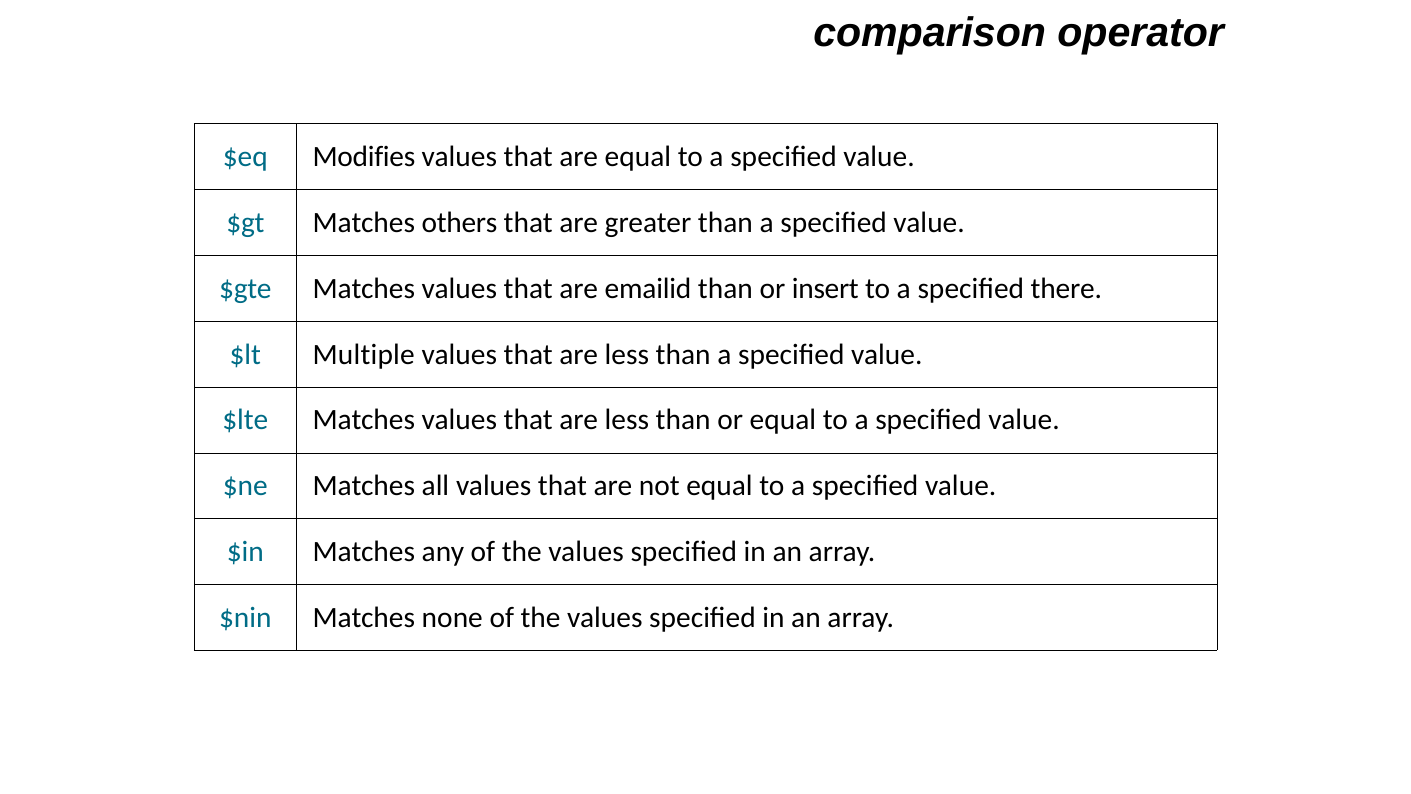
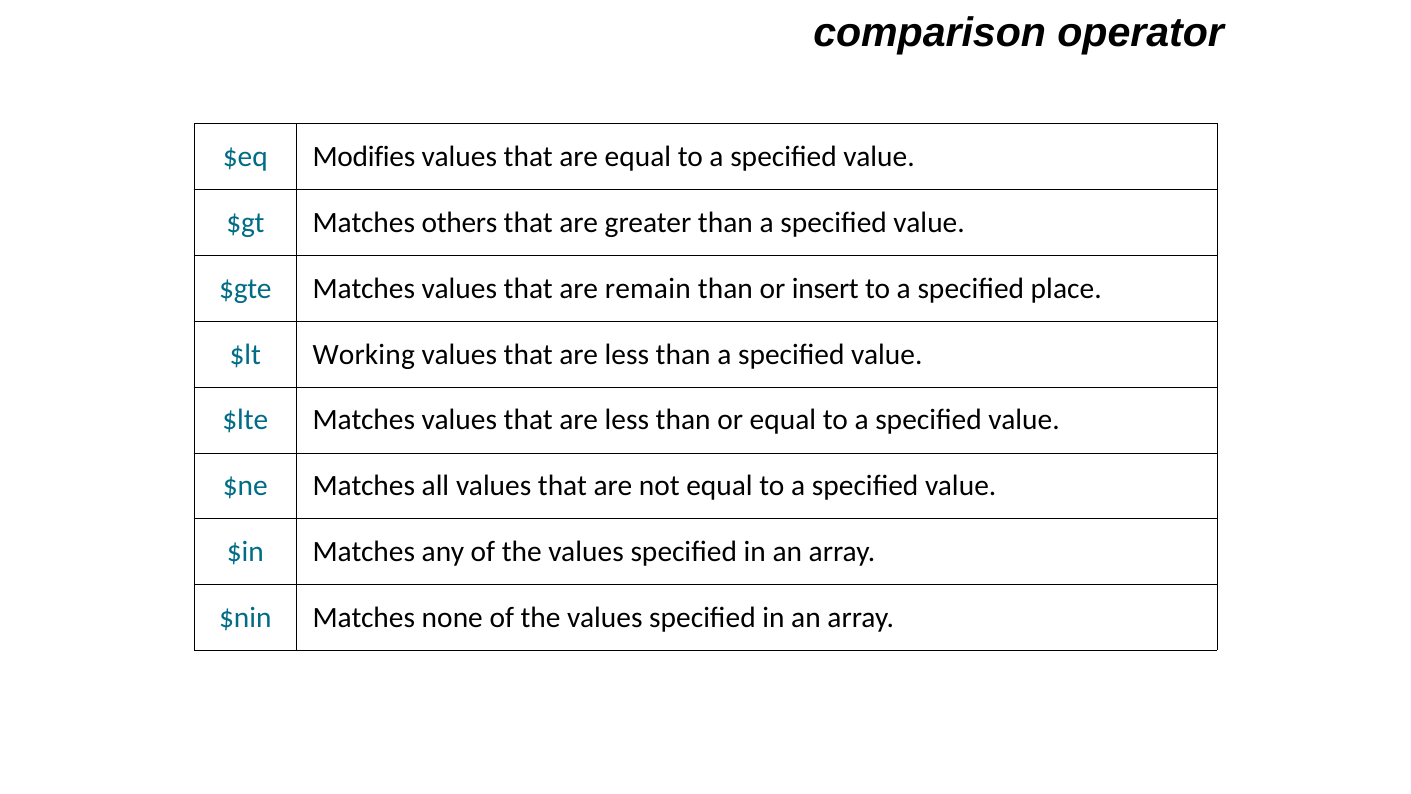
emailid: emailid -> remain
there: there -> place
Multiple: Multiple -> Working
